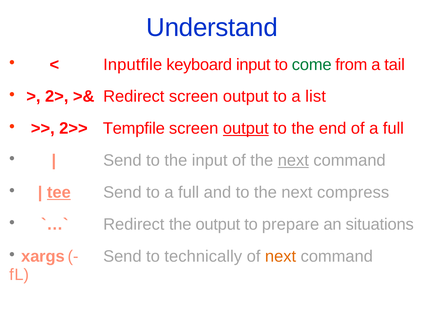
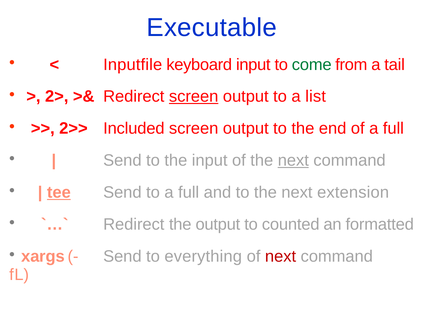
Understand: Understand -> Executable
screen at (194, 97) underline: none -> present
Tempfile: Tempfile -> Included
output at (246, 129) underline: present -> none
compress: compress -> extension
prepare: prepare -> counted
situations: situations -> formatted
technically: technically -> everything
next at (281, 256) colour: orange -> red
